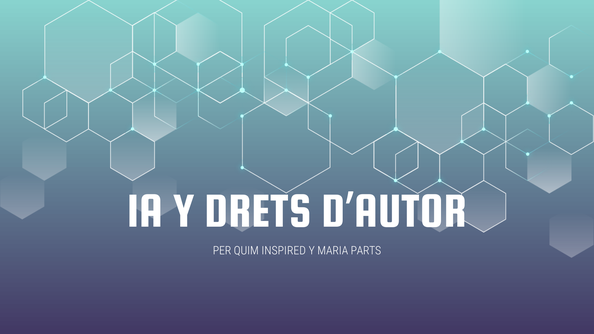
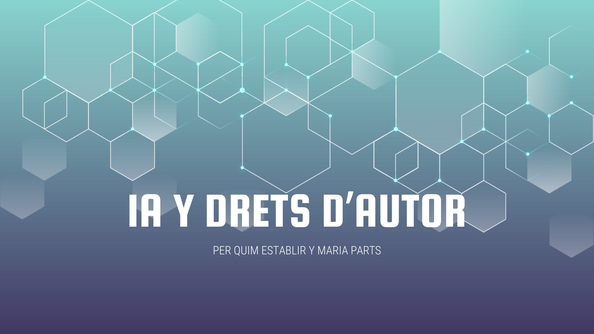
INSPIRED: INSPIRED -> ESTABLIR
